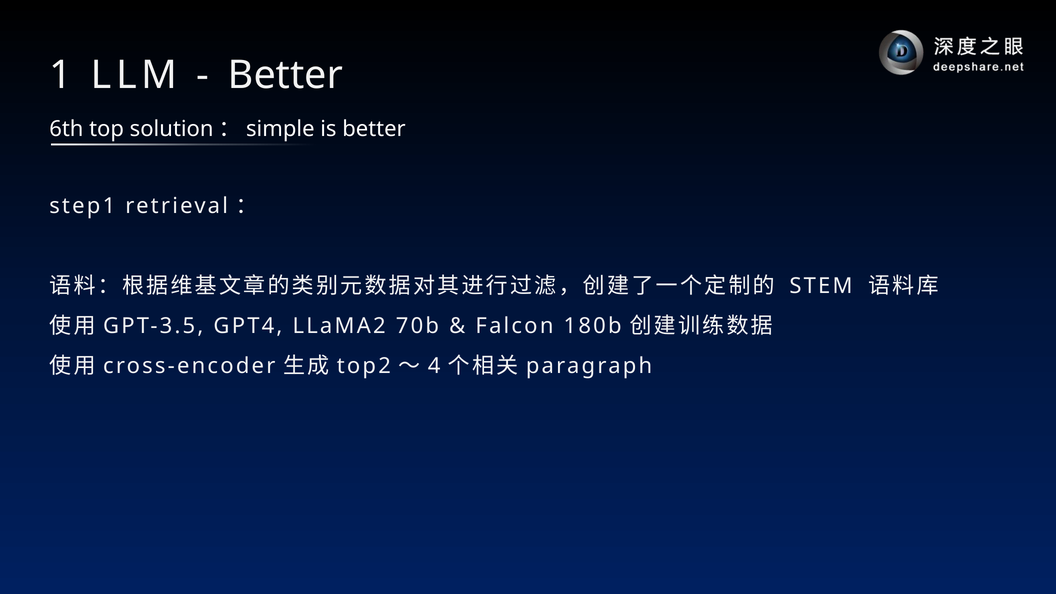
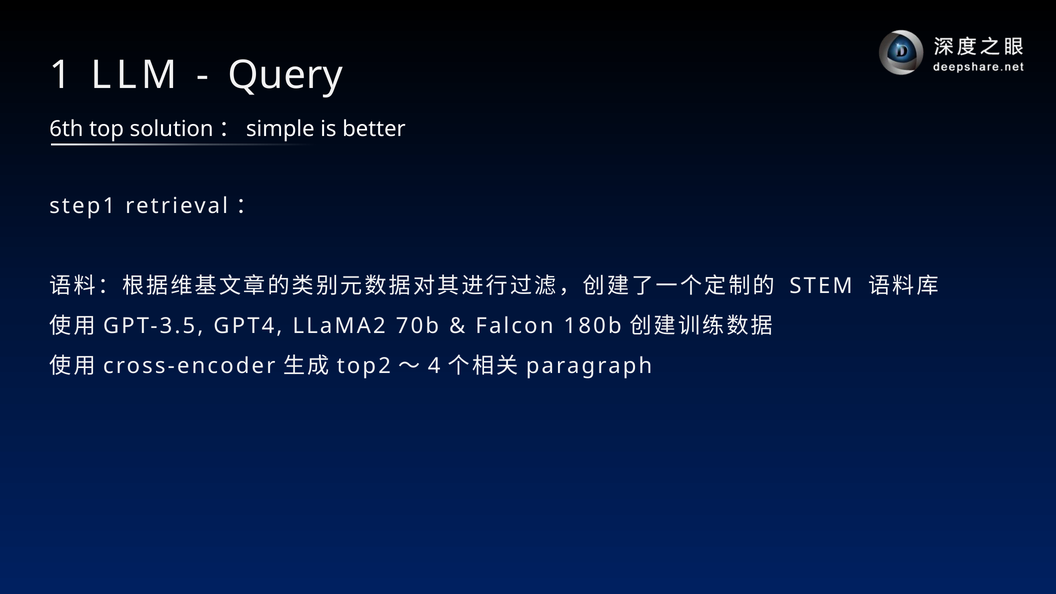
Better at (285, 75): Better -> Query
